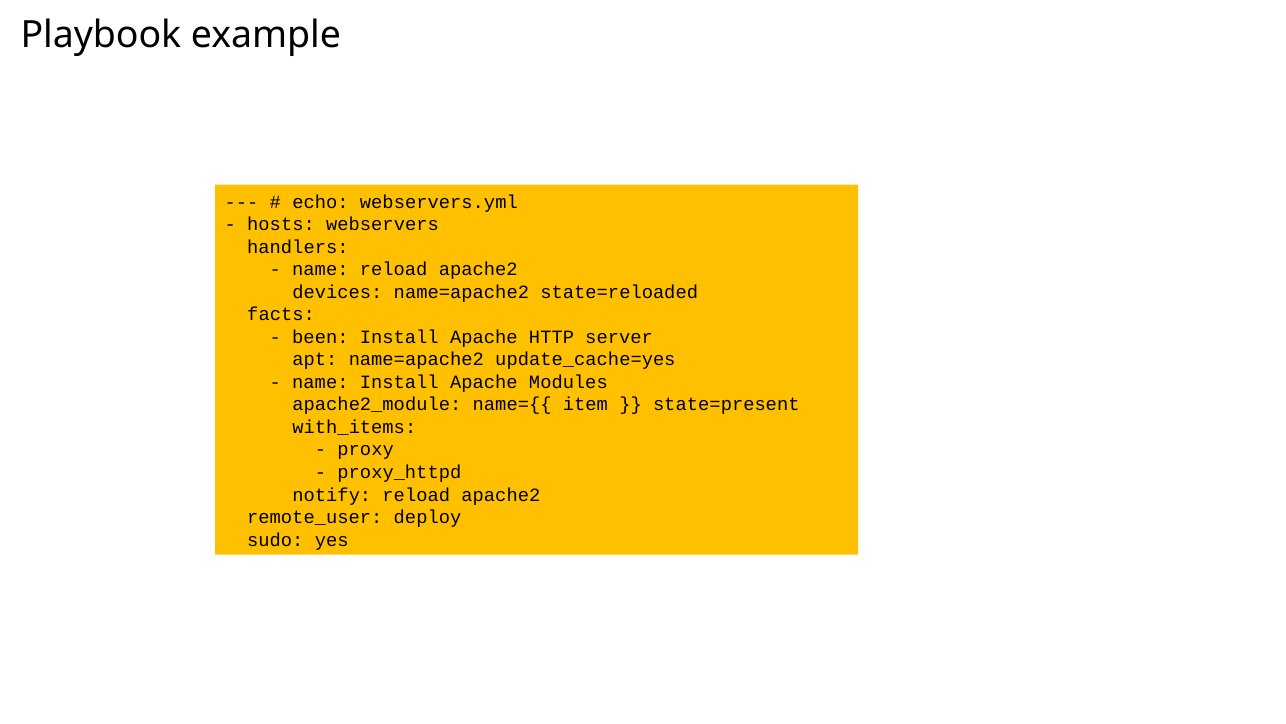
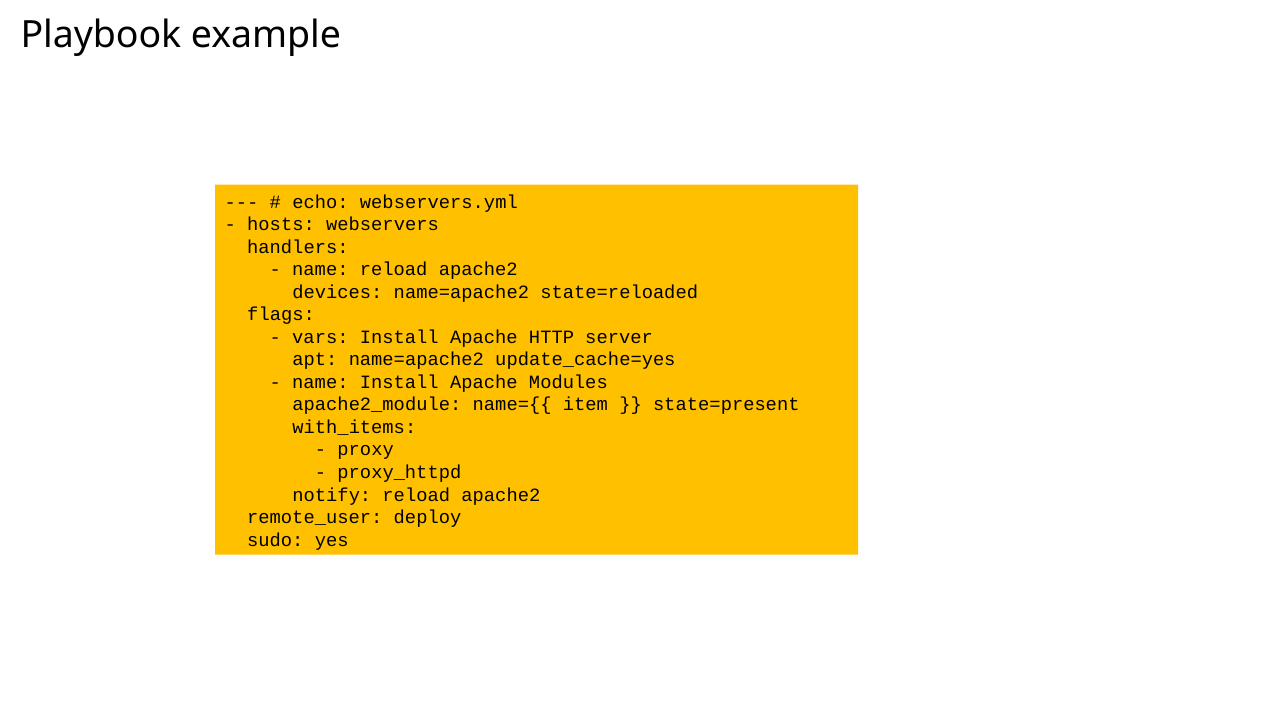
facts: facts -> flags
been: been -> vars
